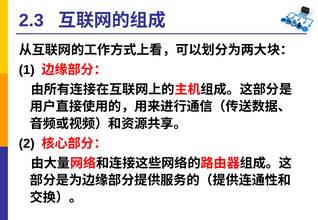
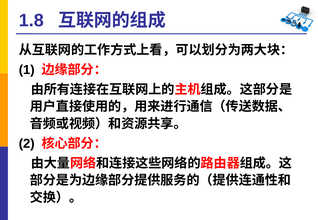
2.3: 2.3 -> 1.8
